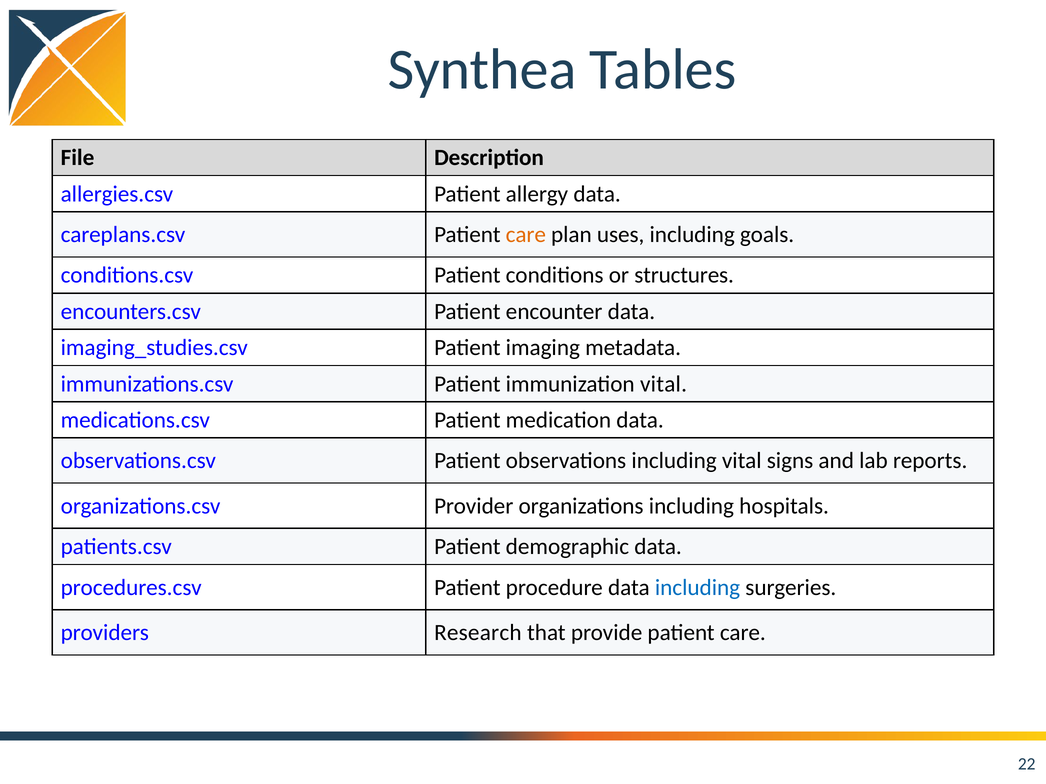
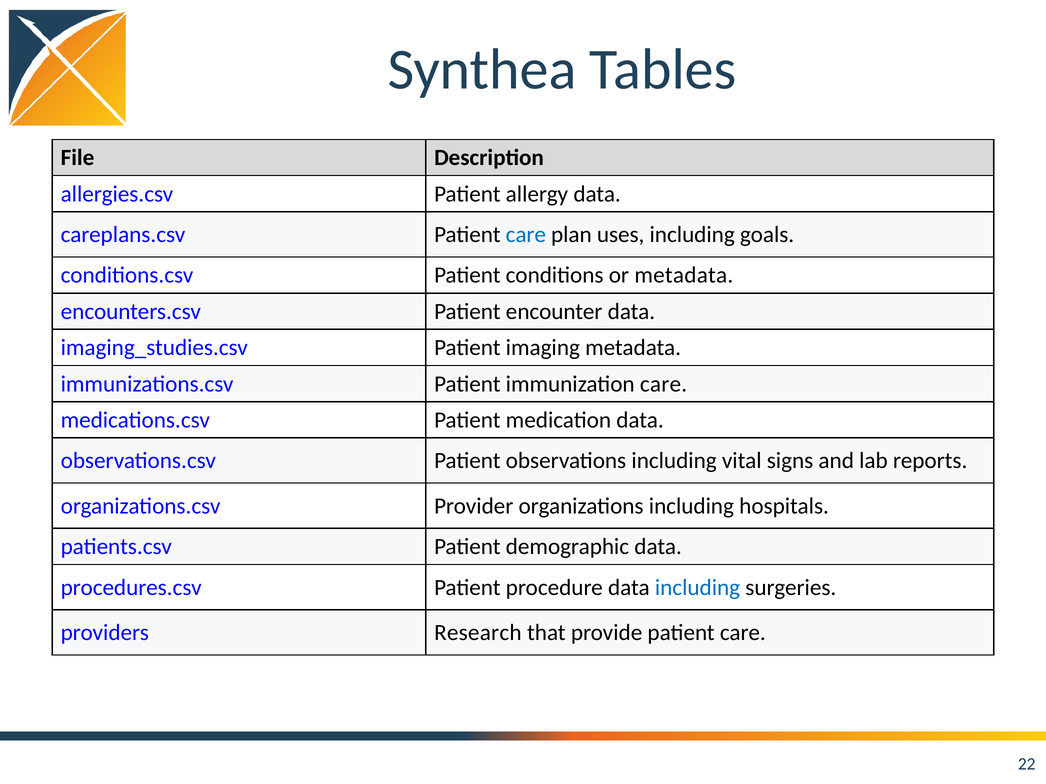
care at (526, 235) colour: orange -> blue
or structures: structures -> metadata
immunization vital: vital -> care
